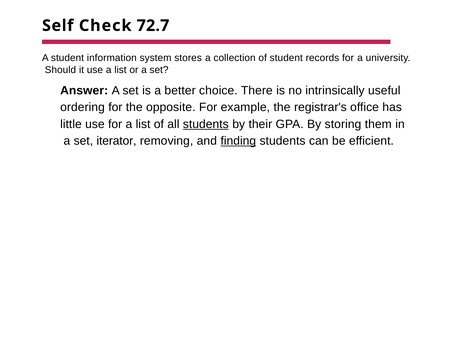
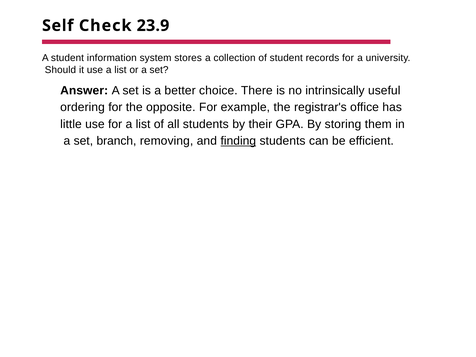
72.7: 72.7 -> 23.9
students at (206, 124) underline: present -> none
iterator: iterator -> branch
